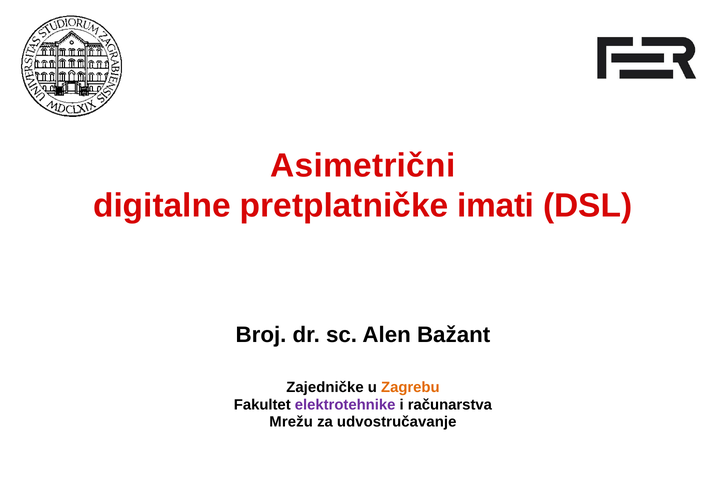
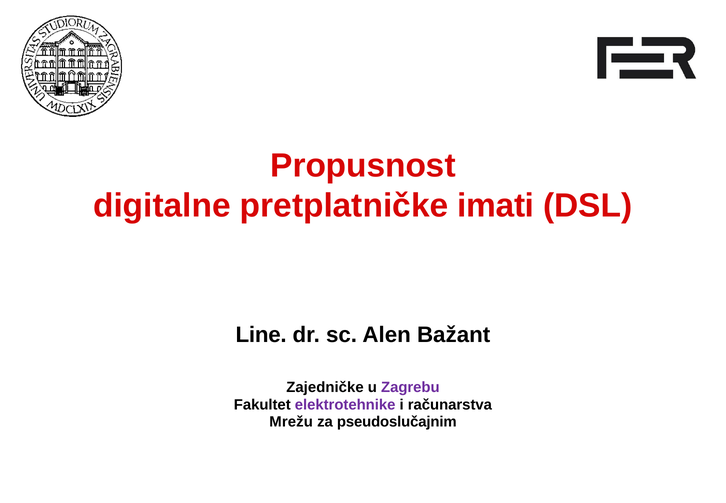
Asimetrični: Asimetrični -> Propusnost
Broj: Broj -> Line
Zagrebu colour: orange -> purple
udvostručavanje: udvostručavanje -> pseudoslučajnim
